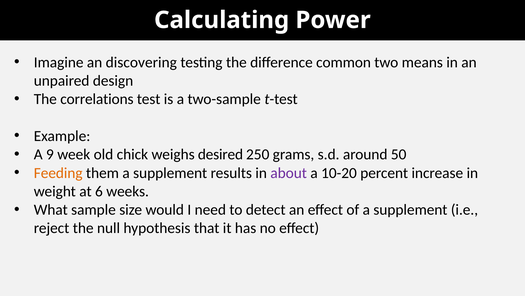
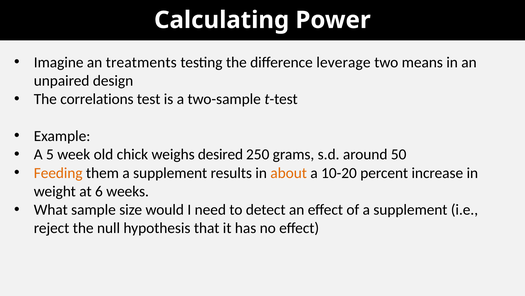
discovering: discovering -> treatments
common: common -> leverage
9: 9 -> 5
about colour: purple -> orange
